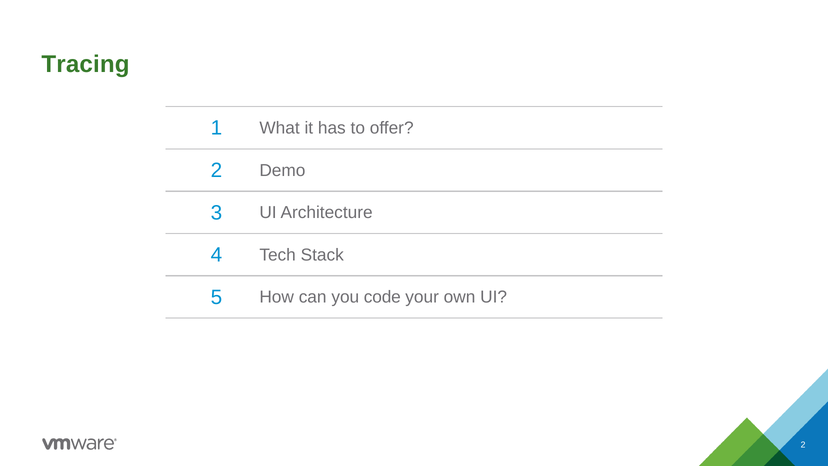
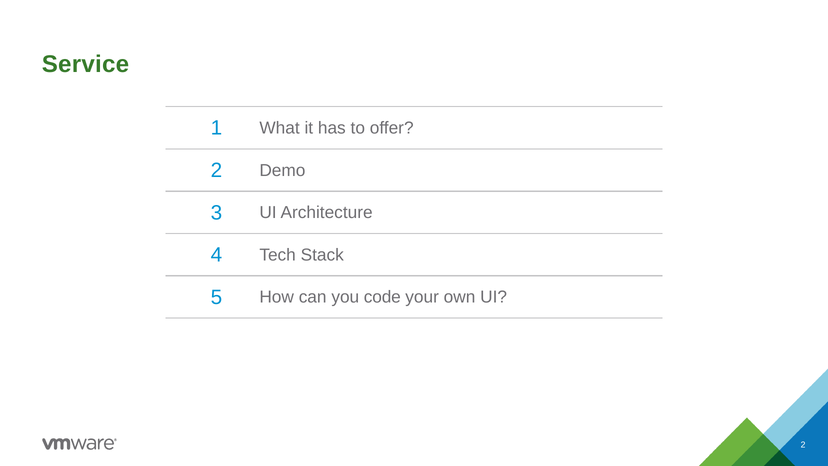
Tracing: Tracing -> Service
